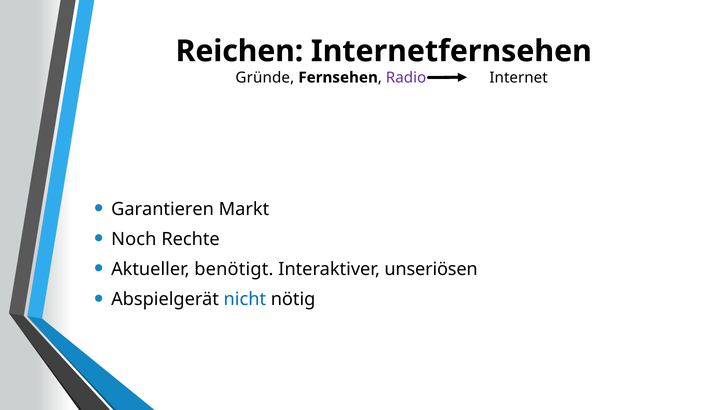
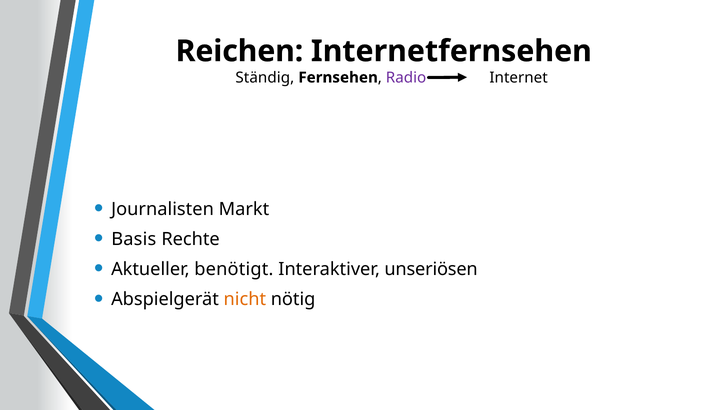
Gründe: Gründe -> Ständig
Garantieren: Garantieren -> Journalisten
Noch: Noch -> Basis
nicht colour: blue -> orange
